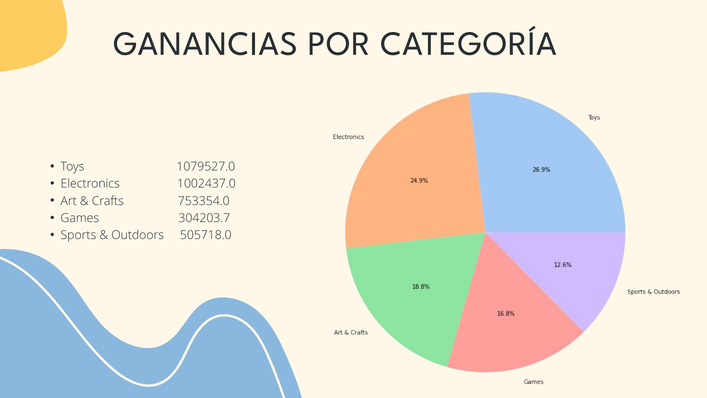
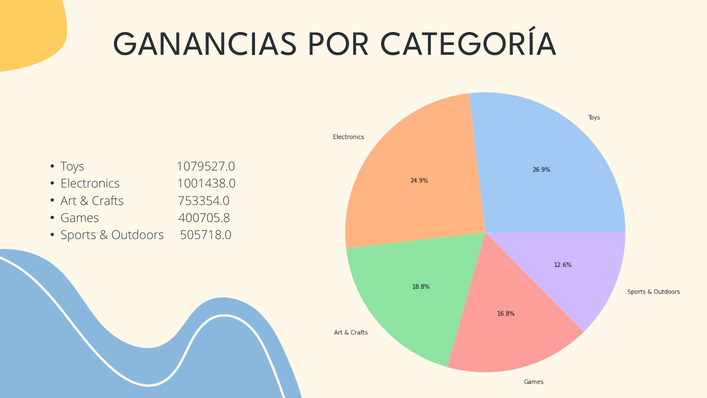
1002437.0: 1002437.0 -> 1001438.0
304203.7: 304203.7 -> 400705.8
